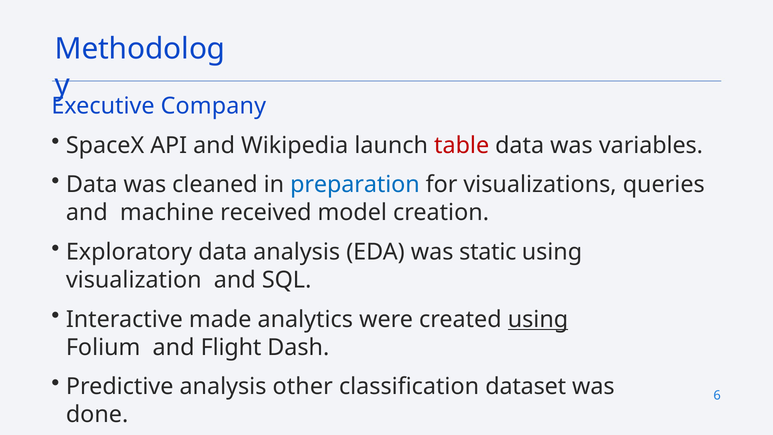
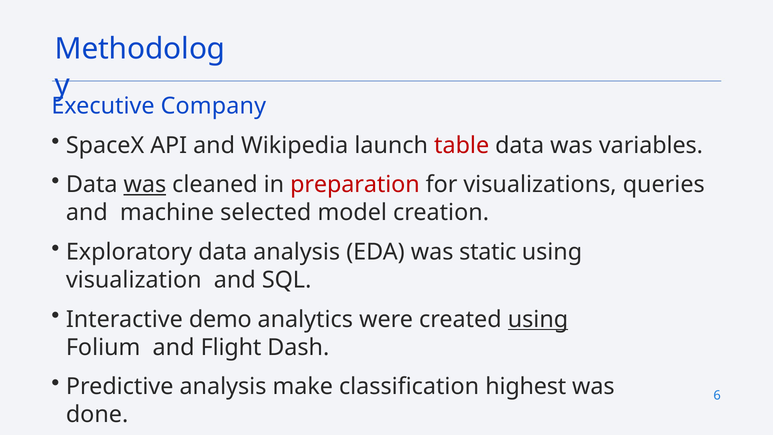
was at (145, 185) underline: none -> present
preparation colour: blue -> red
received: received -> selected
made: made -> demo
other: other -> make
dataset: dataset -> highest
